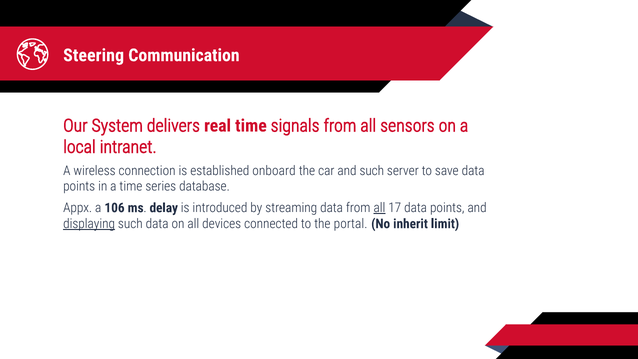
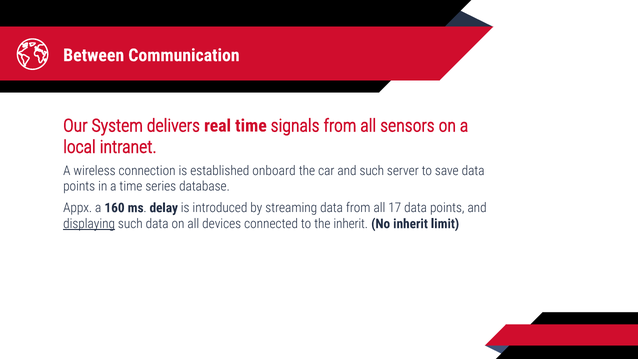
Steering: Steering -> Between
106: 106 -> 160
all at (379, 208) underline: present -> none
the portal: portal -> inherit
